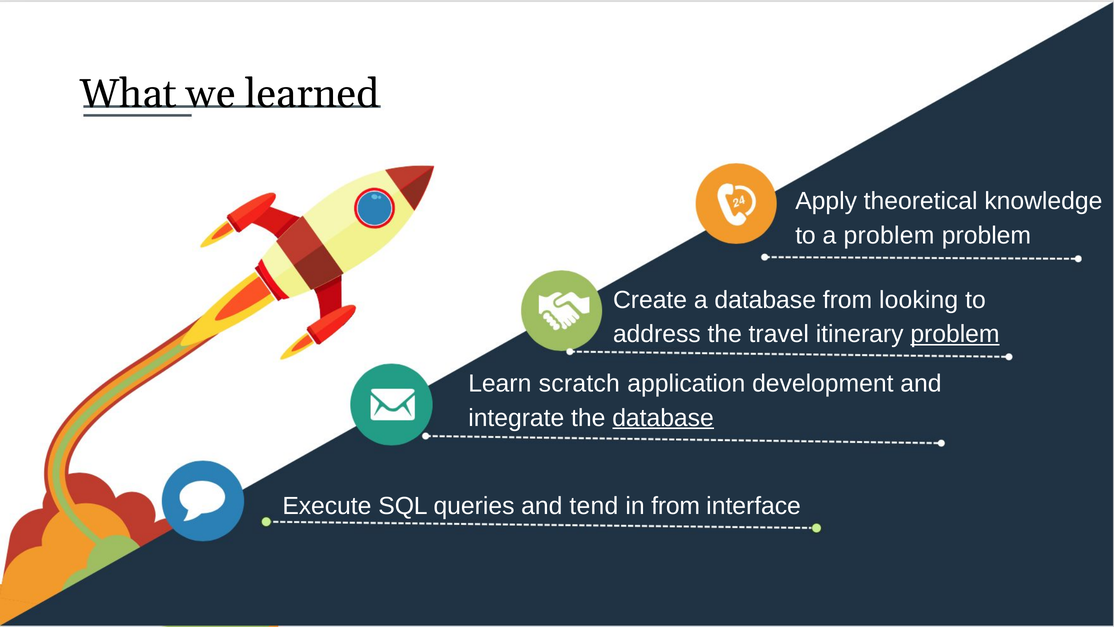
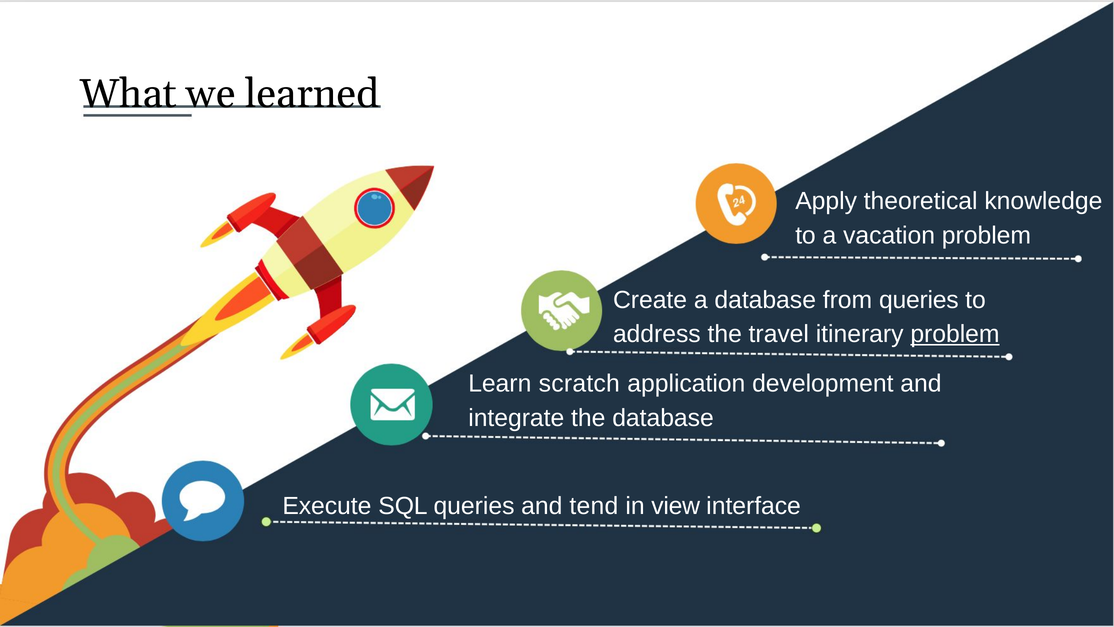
a problem: problem -> vacation
from looking: looking -> queries
database at (663, 418) underline: present -> none
in from: from -> view
